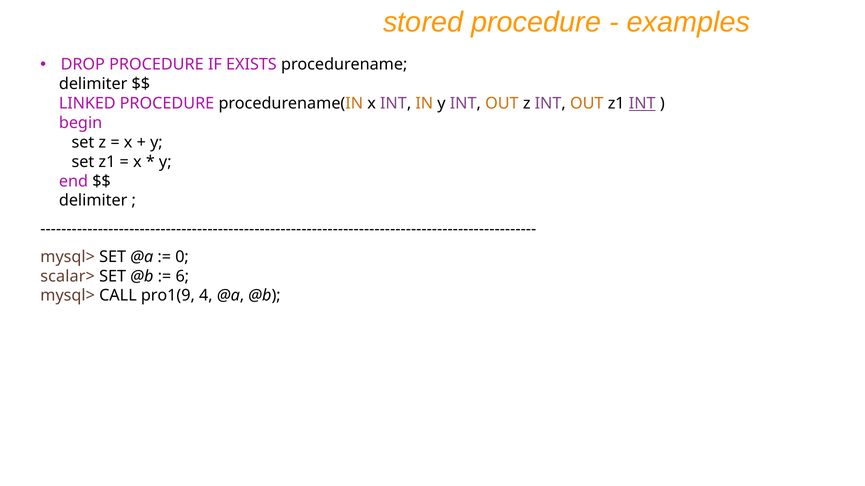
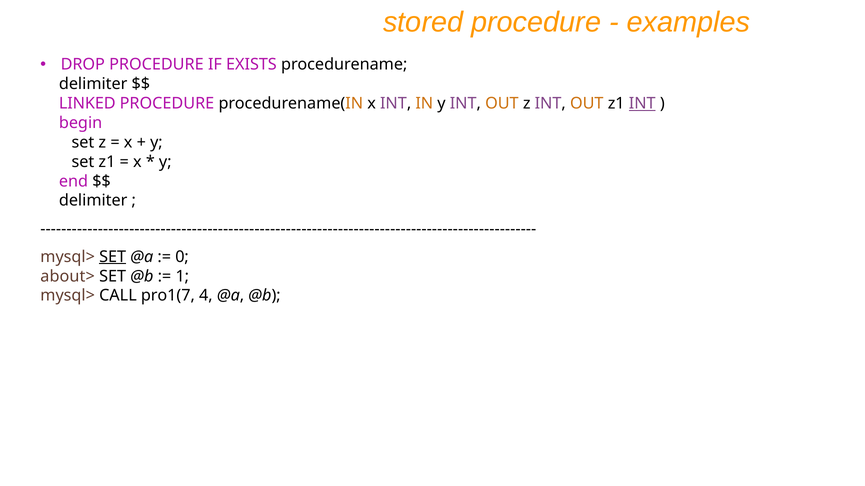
SET at (113, 257) underline: none -> present
scalar>: scalar> -> about>
6: 6 -> 1
pro1(9: pro1(9 -> pro1(7
